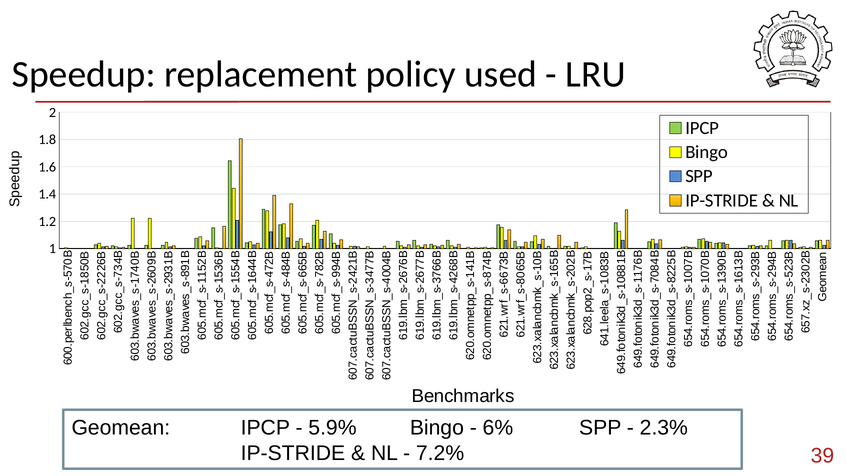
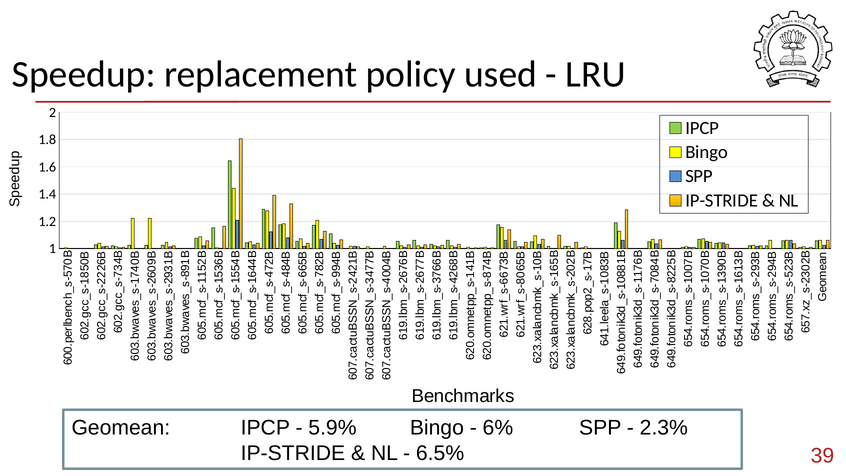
7.2%: 7.2% -> 6.5%
